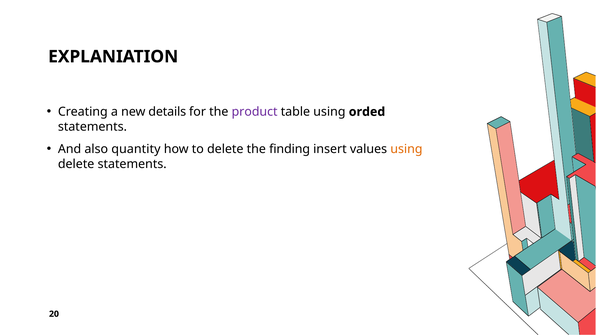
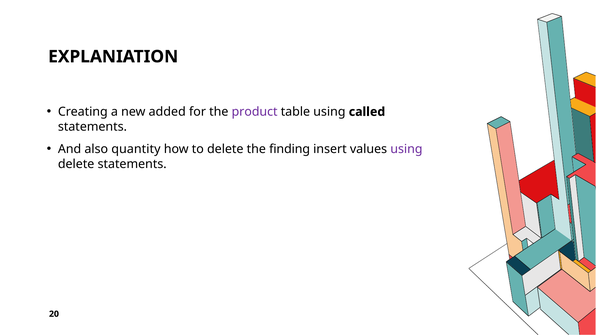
details: details -> added
orded: orded -> called
using at (406, 149) colour: orange -> purple
